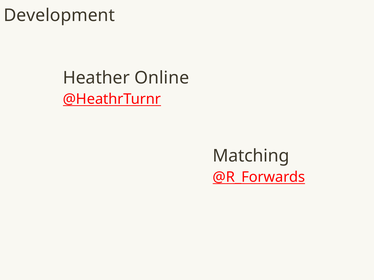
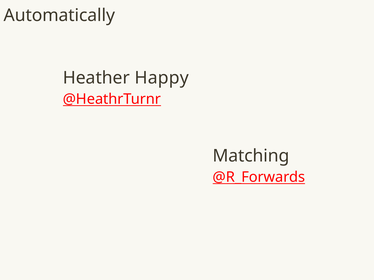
Development: Development -> Automatically
Online: Online -> Happy
